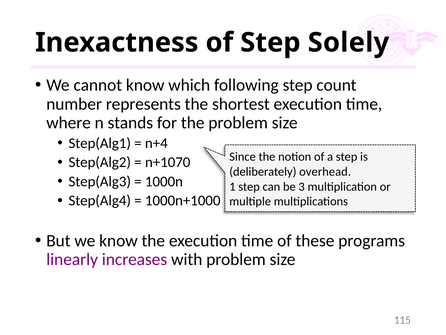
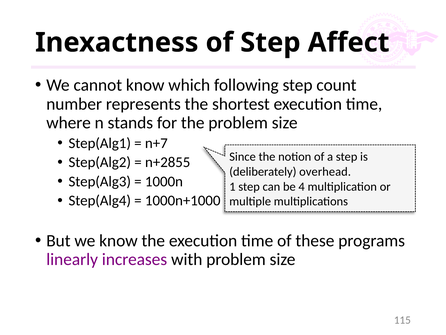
Solely: Solely -> Affect
n+4: n+4 -> n+7
n+1070: n+1070 -> n+2855
3: 3 -> 4
